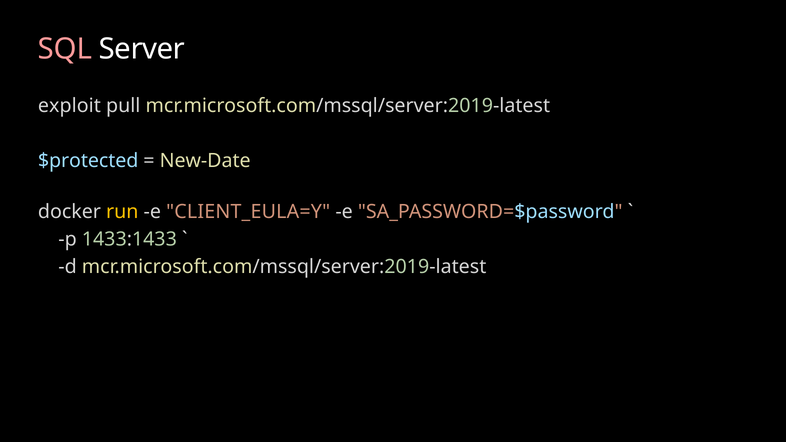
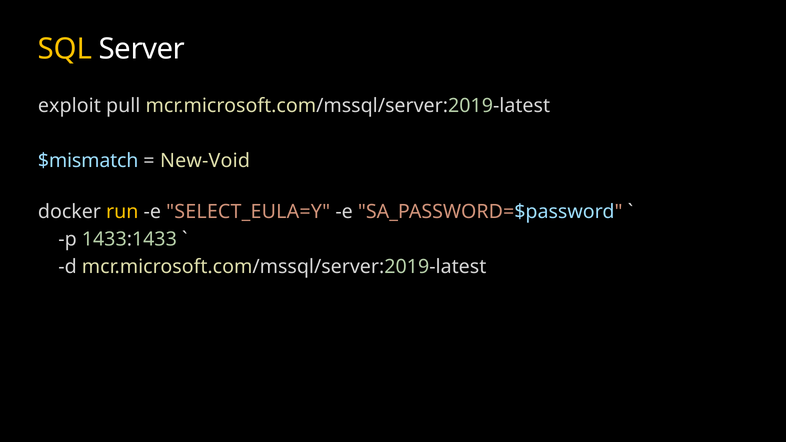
SQL colour: pink -> yellow
$protected: $protected -> $mismatch
New-Date: New-Date -> New-Void
CLIENT_EULA=Y: CLIENT_EULA=Y -> SELECT_EULA=Y
